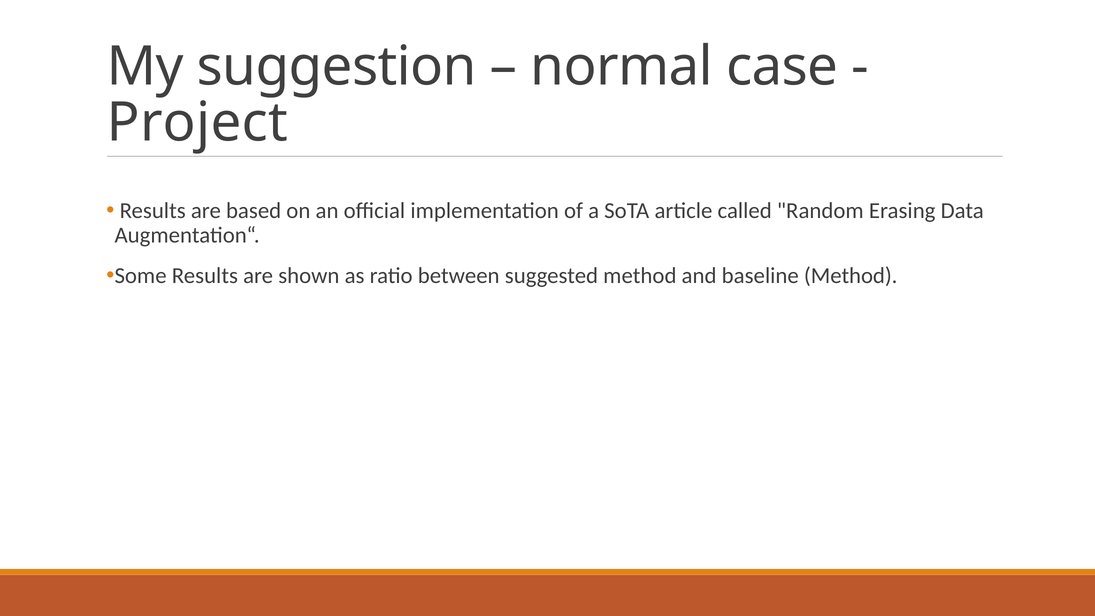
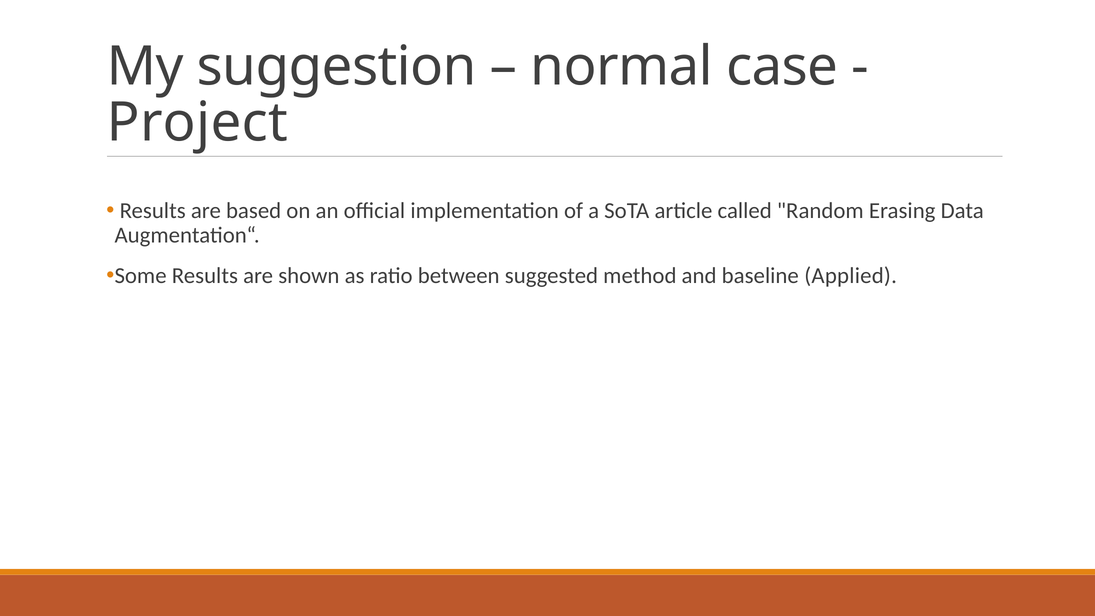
baseline Method: Method -> Applied
